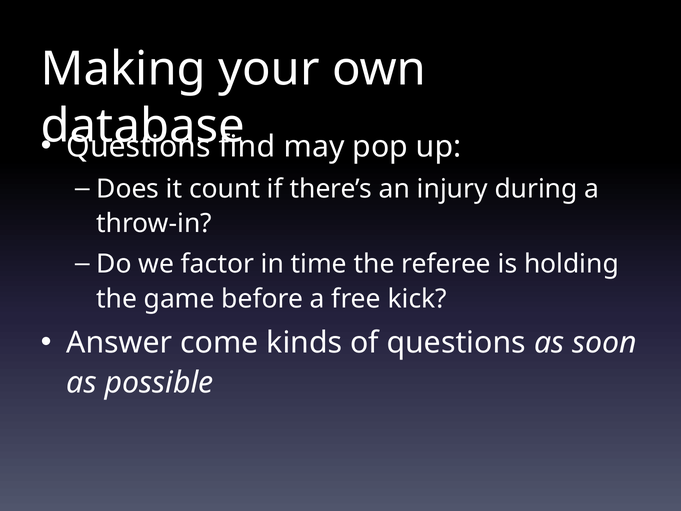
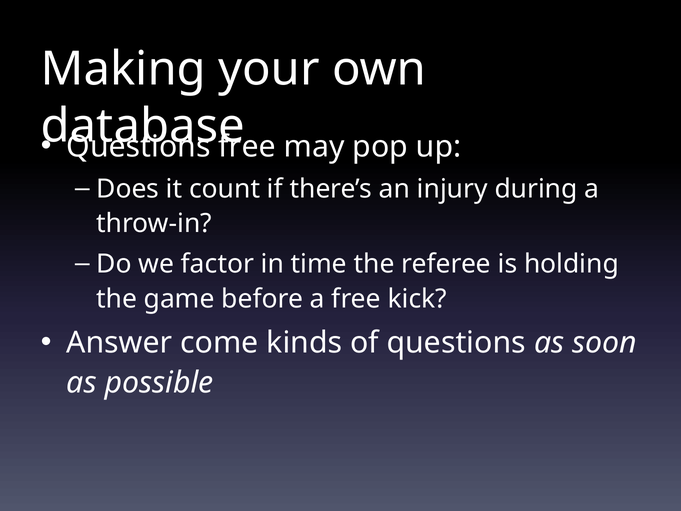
find at (247, 147): find -> free
